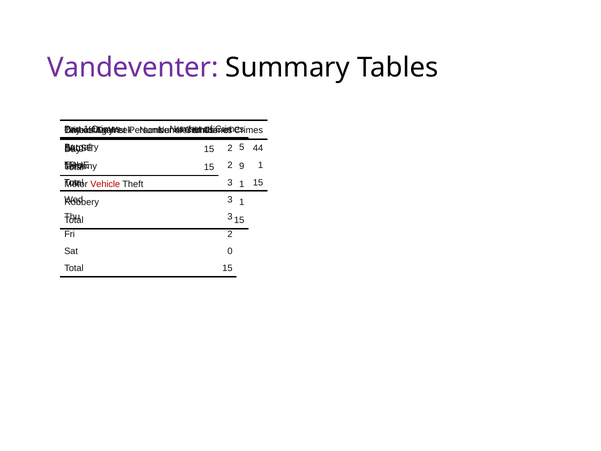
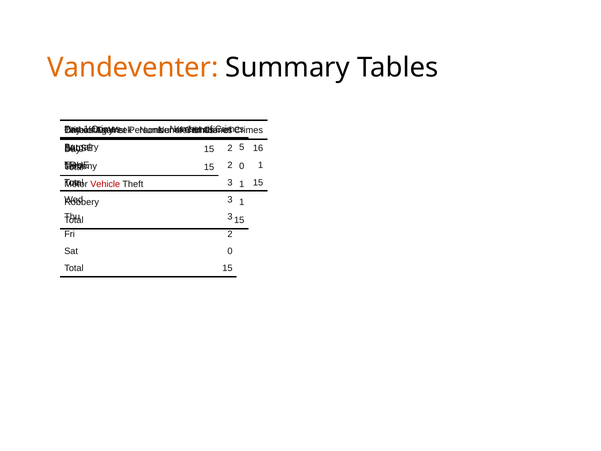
Vandeventer colour: purple -> orange
44: 44 -> 16
9 at (242, 166): 9 -> 0
